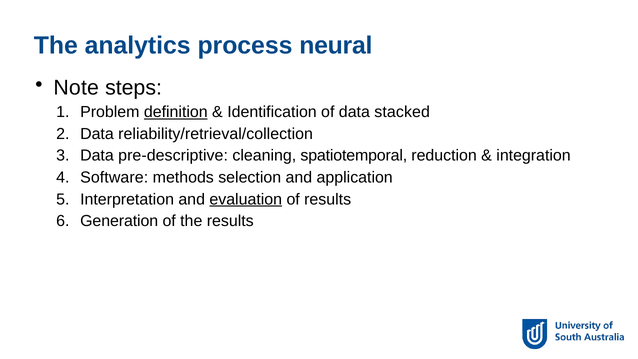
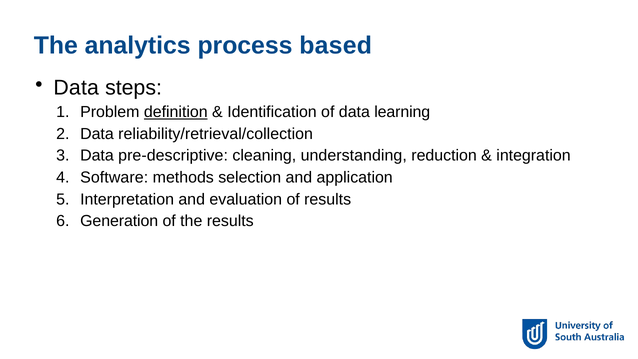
neural: neural -> based
Note at (76, 88): Note -> Data
stacked: stacked -> learning
spatiotemporal: spatiotemporal -> understanding
evaluation underline: present -> none
